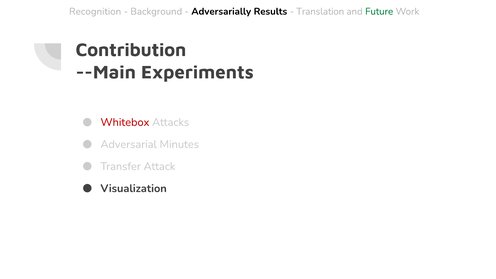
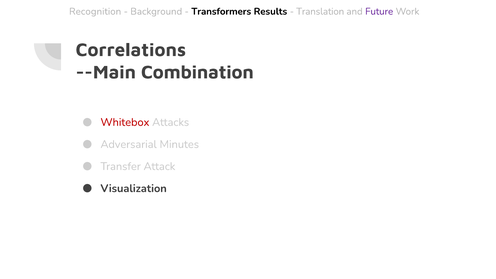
Adversarially: Adversarially -> Transformers
Future colour: green -> purple
Contribution: Contribution -> Correlations
Experiments: Experiments -> Combination
